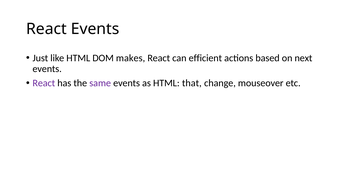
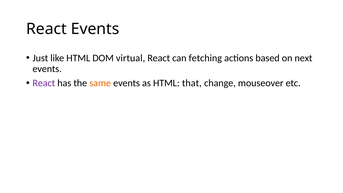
makes: makes -> virtual
efficient: efficient -> fetching
same colour: purple -> orange
